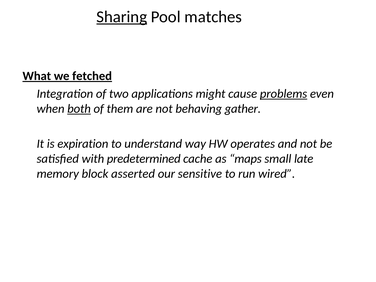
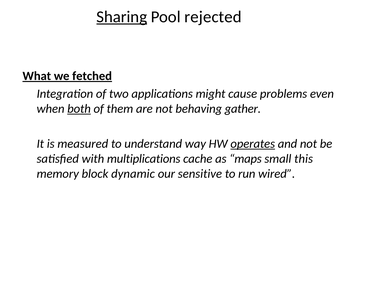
matches: matches -> rejected
problems underline: present -> none
expiration: expiration -> measured
operates underline: none -> present
predetermined: predetermined -> multiplications
late: late -> this
asserted: asserted -> dynamic
